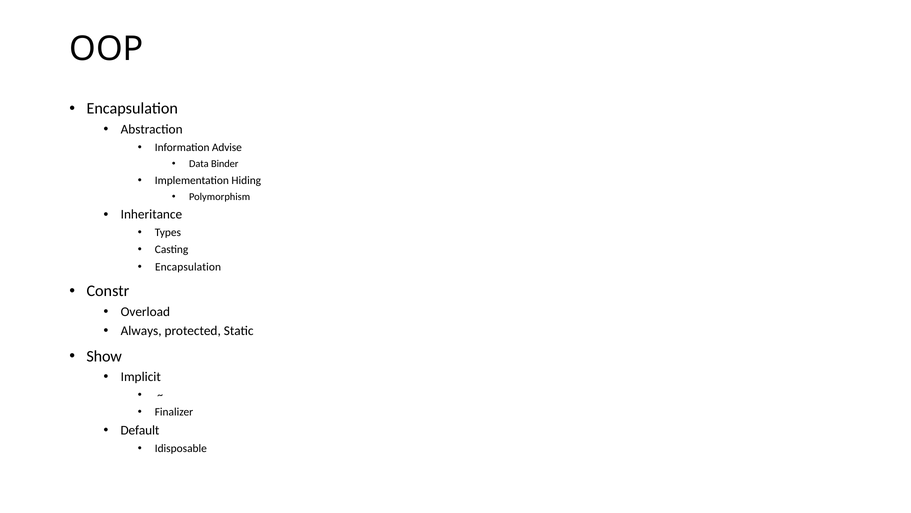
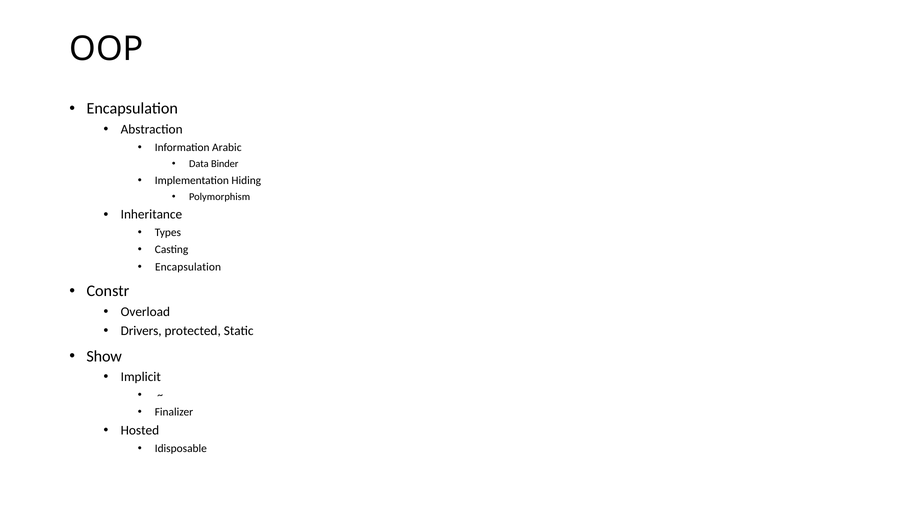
Advise: Advise -> Arabic
Always: Always -> Drivers
Default: Default -> Hosted
